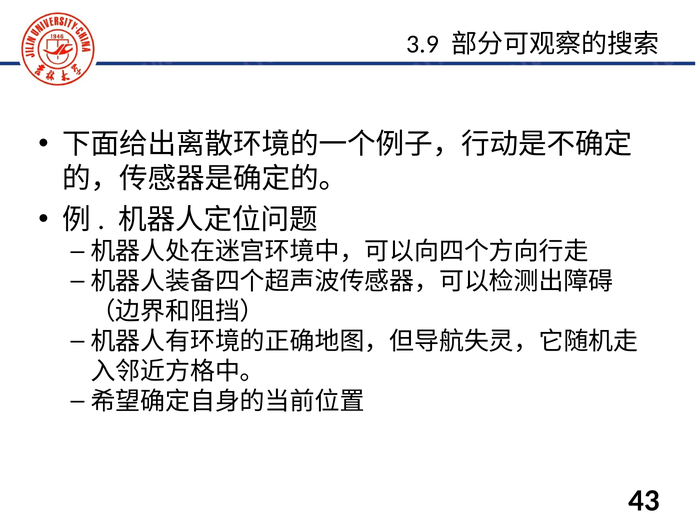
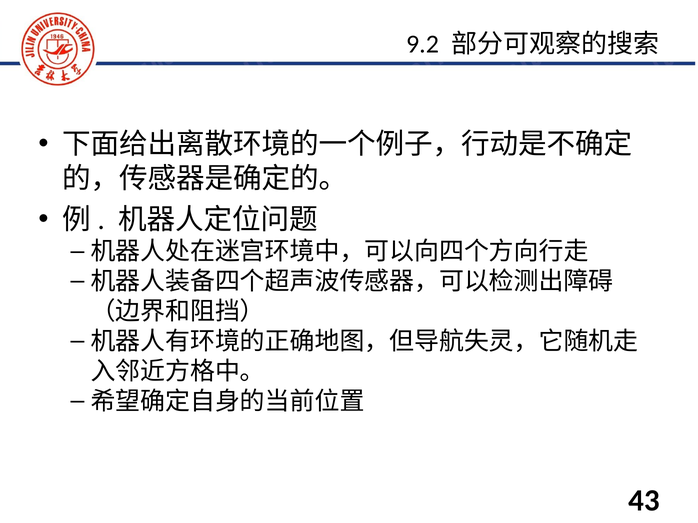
3.9: 3.9 -> 9.2
